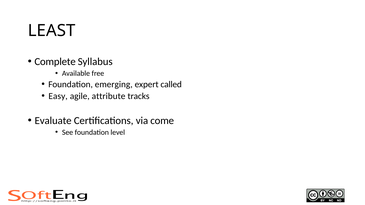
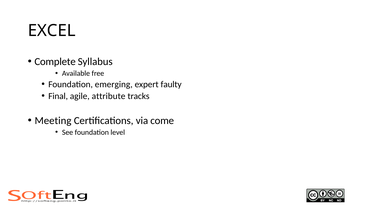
LEAST: LEAST -> EXCEL
called: called -> faulty
Easy: Easy -> Final
Evaluate: Evaluate -> Meeting
